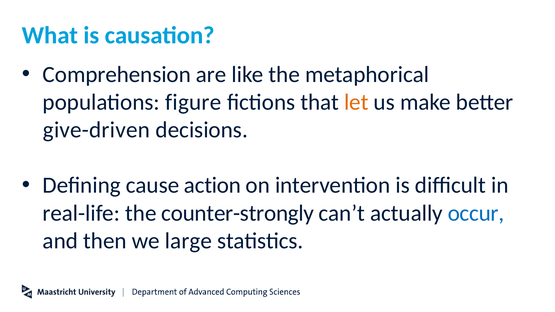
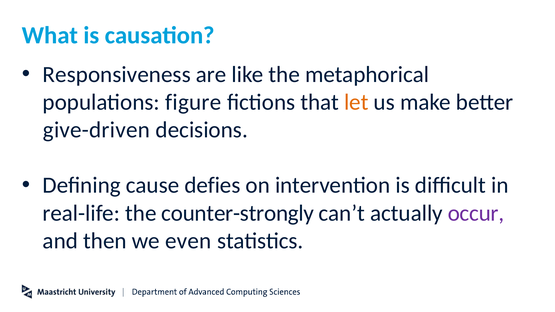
Comprehension: Comprehension -> Responsiveness
action: action -> defies
occur colour: blue -> purple
large: large -> even
